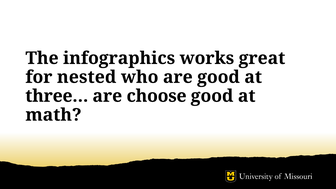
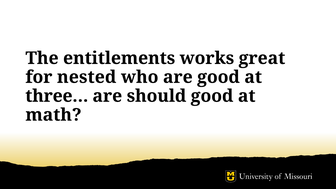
infographics: infographics -> entitlements
choose: choose -> should
